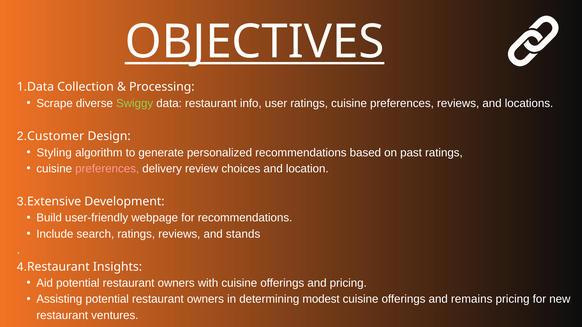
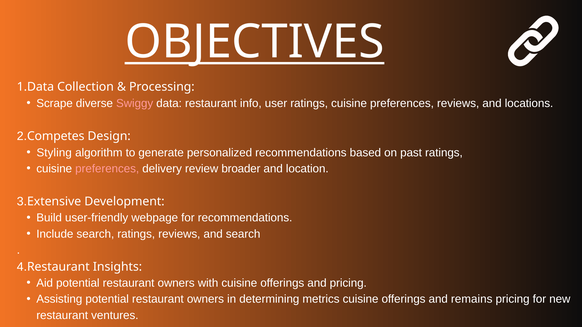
Swiggy colour: light green -> pink
Customer: Customer -> Competes
choices: choices -> broader
and stands: stands -> search
modest: modest -> metrics
